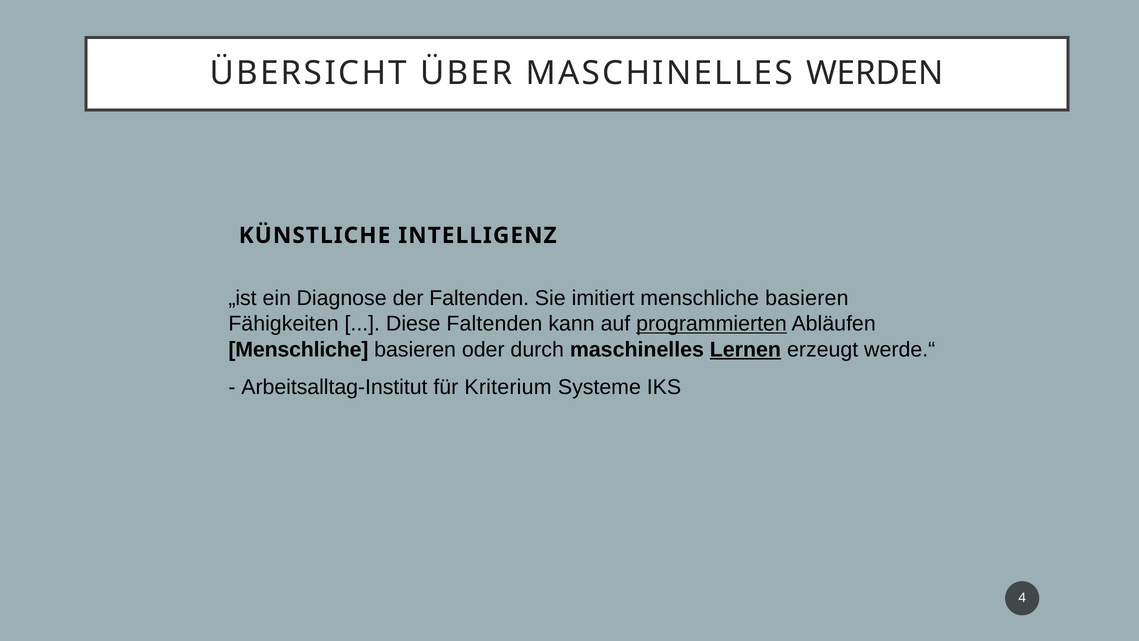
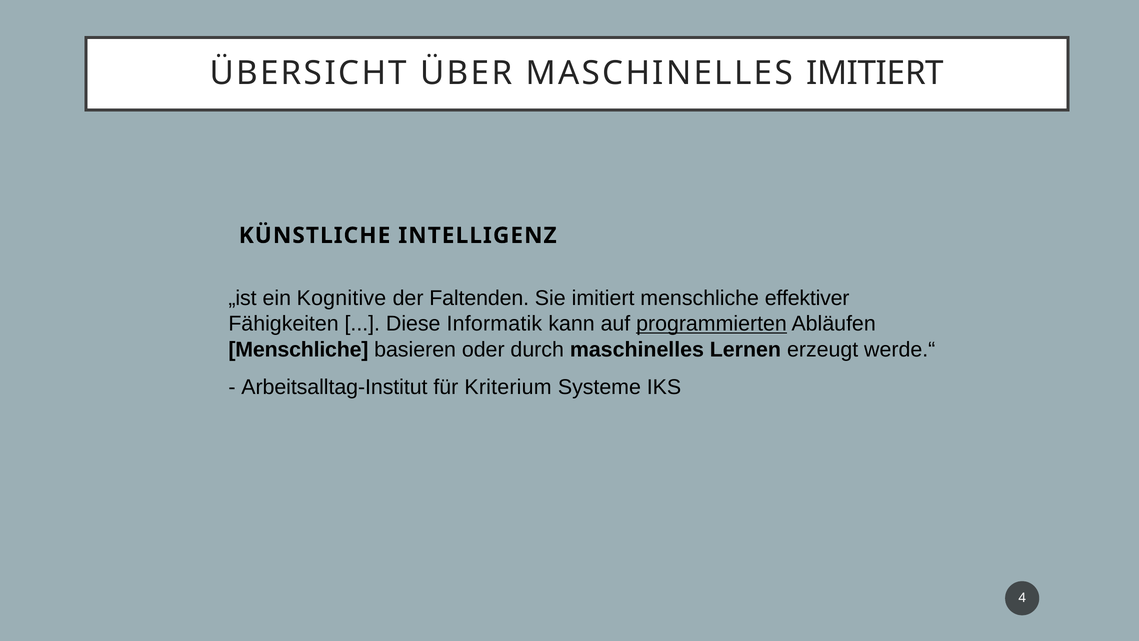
MASCHINELLES WERDEN: WERDEN -> IMITIERT
Diagnose: Diagnose -> Kognitive
imitiert menschliche basieren: basieren -> effektiver
Diese Faltenden: Faltenden -> Informatik
Lernen underline: present -> none
